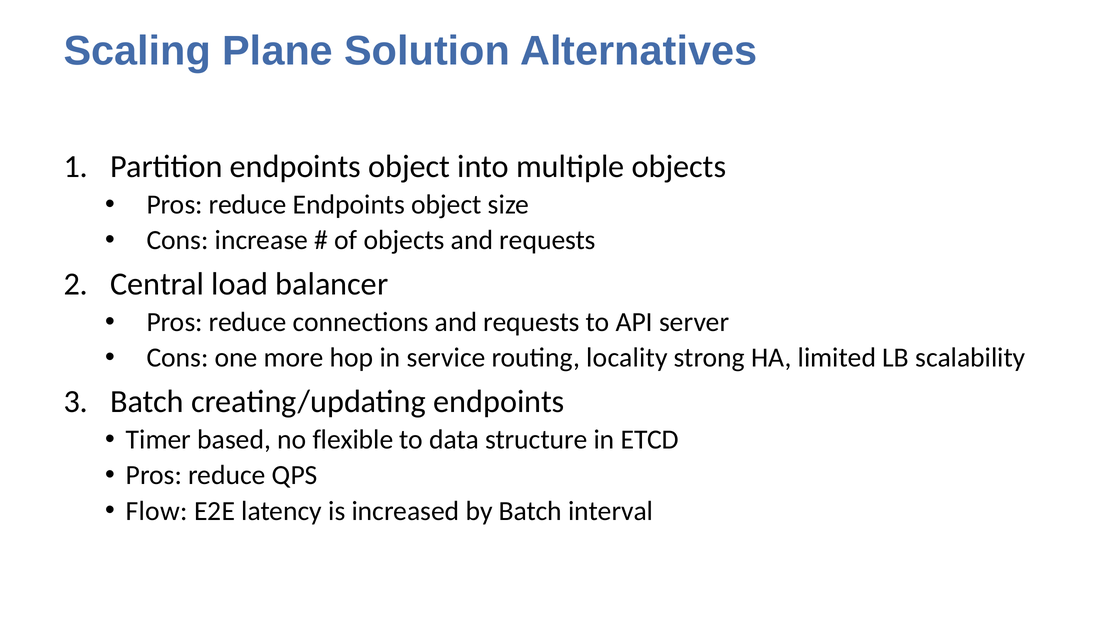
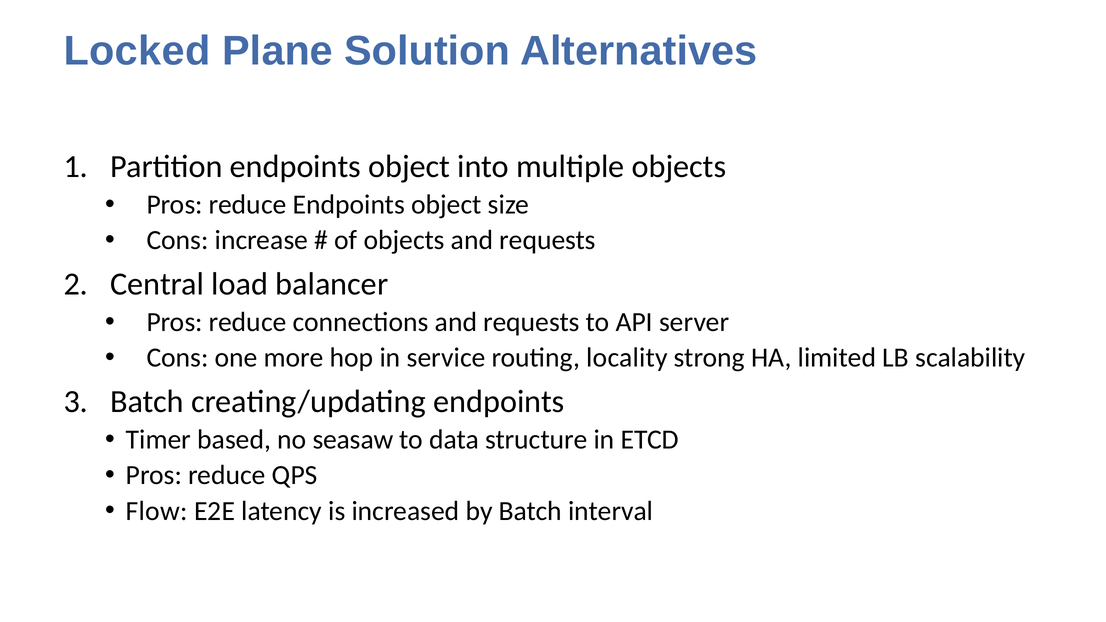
Scaling: Scaling -> Locked
flexible: flexible -> seasaw
